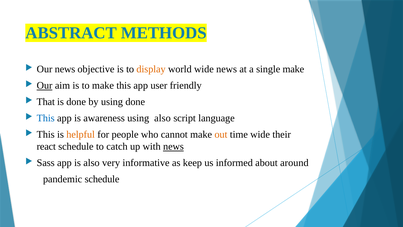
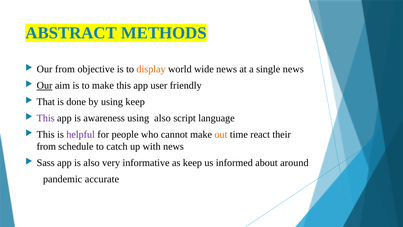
Our news: news -> from
single make: make -> news
using done: done -> keep
This at (46, 118) colour: blue -> purple
helpful colour: orange -> purple
time wide: wide -> react
react at (46, 146): react -> from
news at (173, 146) underline: present -> none
pandemic schedule: schedule -> accurate
